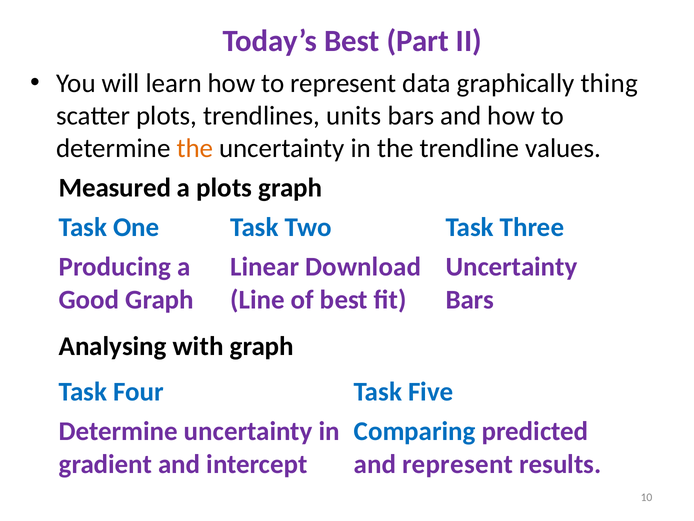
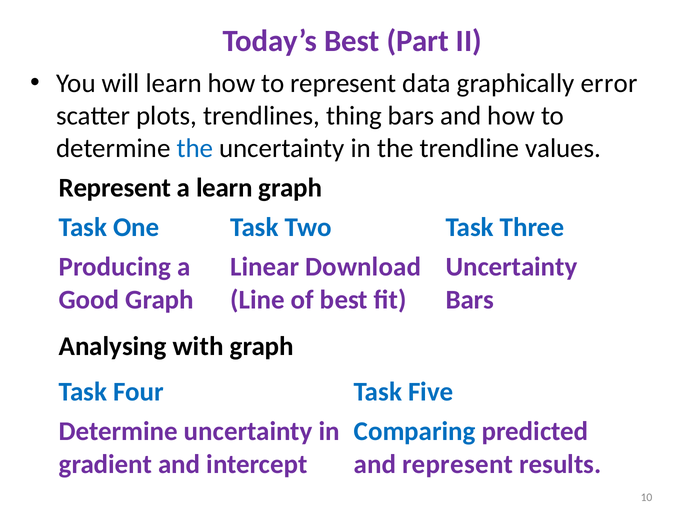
thing: thing -> error
units: units -> thing
the at (195, 148) colour: orange -> blue
Measured at (115, 187): Measured -> Represent
a plots: plots -> learn
